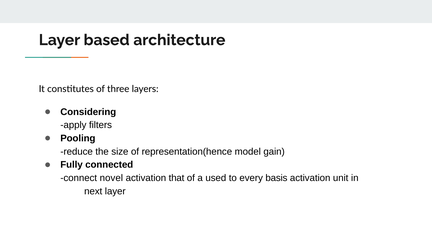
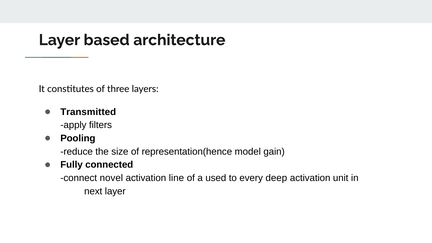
Considering: Considering -> Transmitted
that: that -> line
basis: basis -> deep
